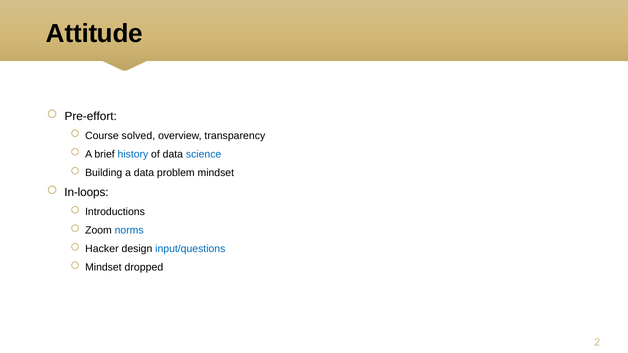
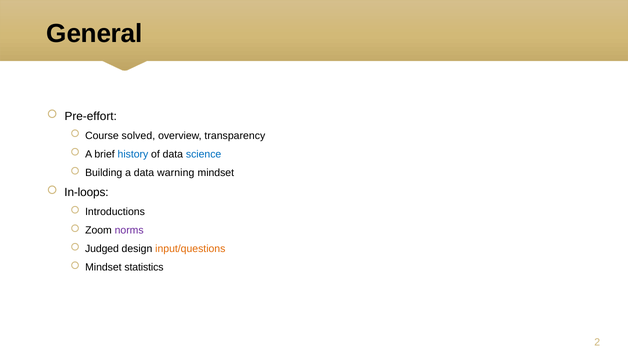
Attitude: Attitude -> General
problem: problem -> warning
norms colour: blue -> purple
Hacker: Hacker -> Judged
input/questions colour: blue -> orange
dropped: dropped -> statistics
